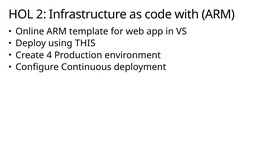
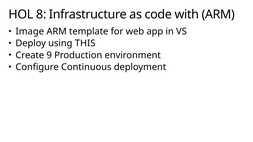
2: 2 -> 8
Online: Online -> Image
4: 4 -> 9
